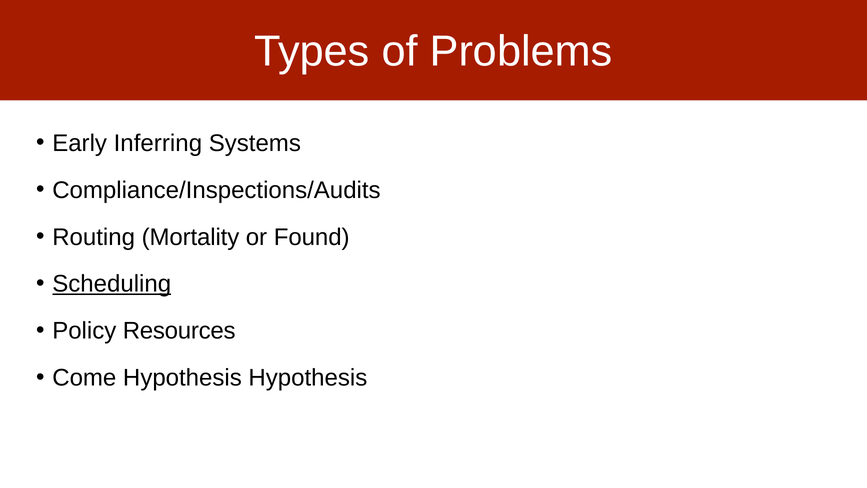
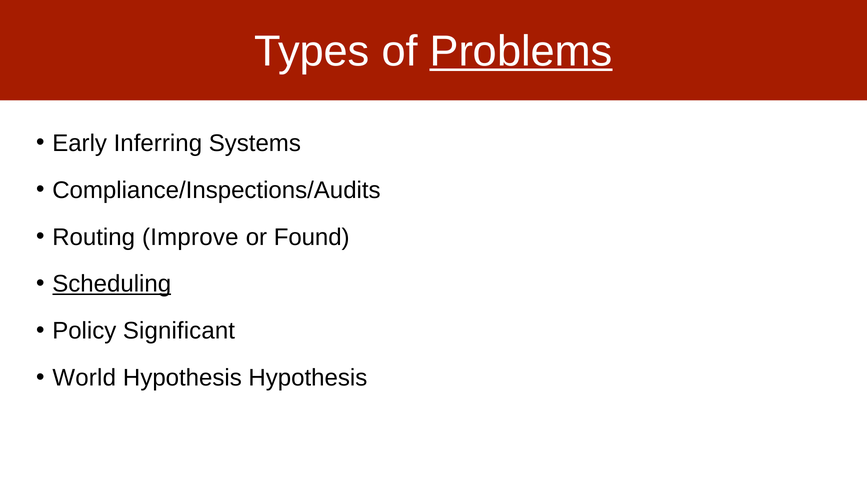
Problems underline: none -> present
Mortality: Mortality -> Improve
Resources: Resources -> Significant
Come: Come -> World
